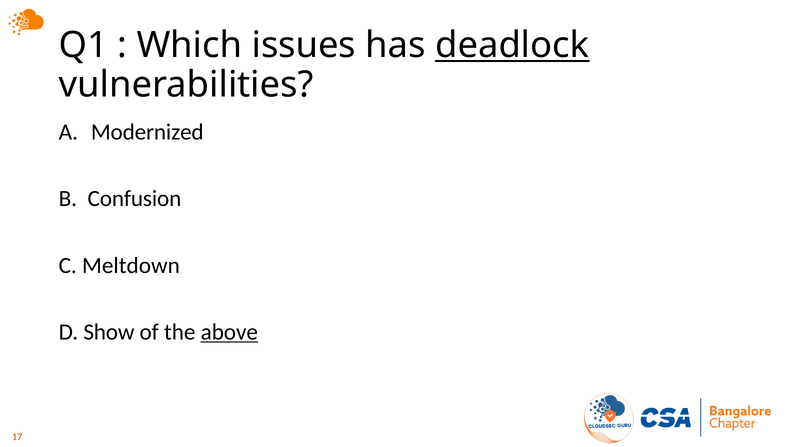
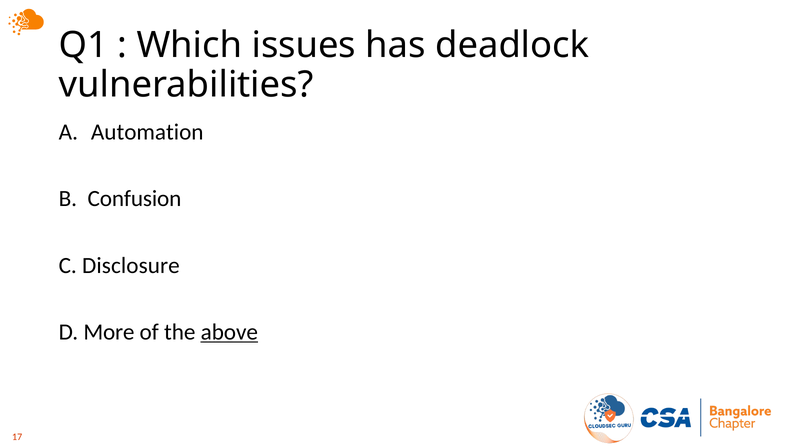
deadlock underline: present -> none
Modernized: Modernized -> Automation
Meltdown: Meltdown -> Disclosure
Show: Show -> More
